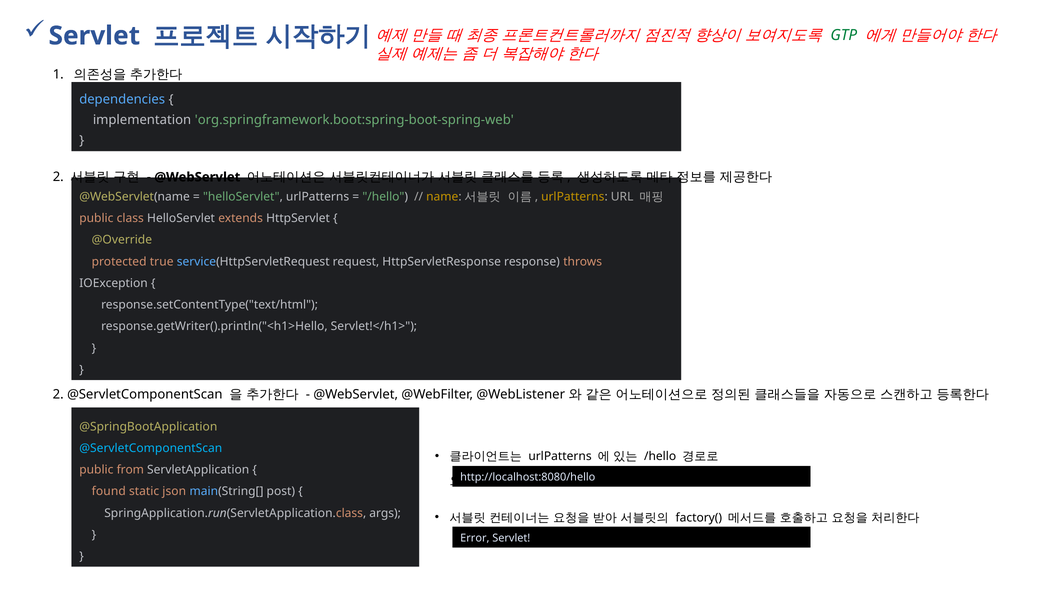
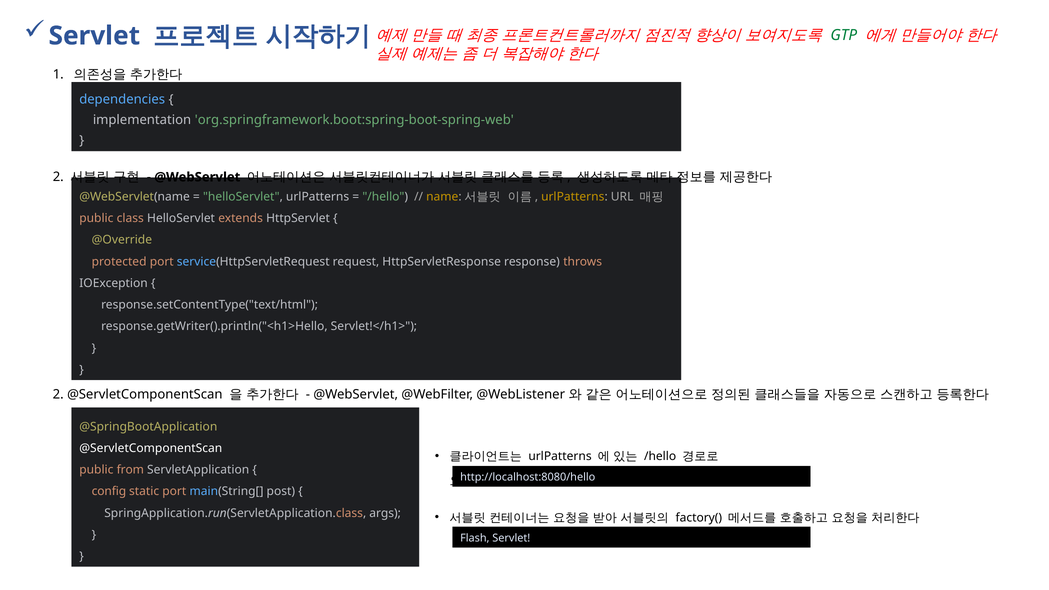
protected true: true -> port
@ServletComponentScan at (151, 448) colour: light blue -> white
found: found -> config
static json: json -> port
Error: Error -> Flash
